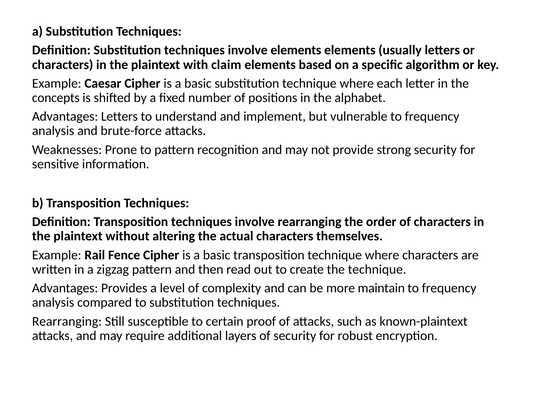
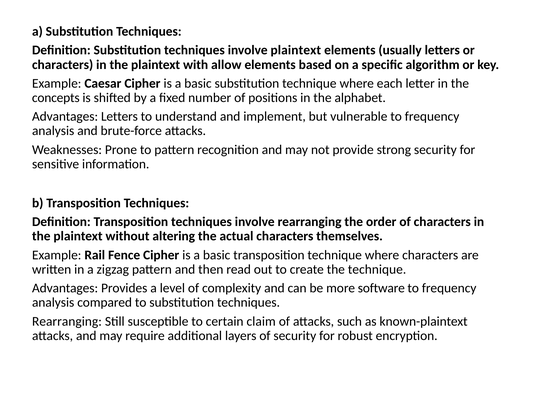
involve elements: elements -> plaintext
claim: claim -> allow
maintain: maintain -> software
proof: proof -> claim
